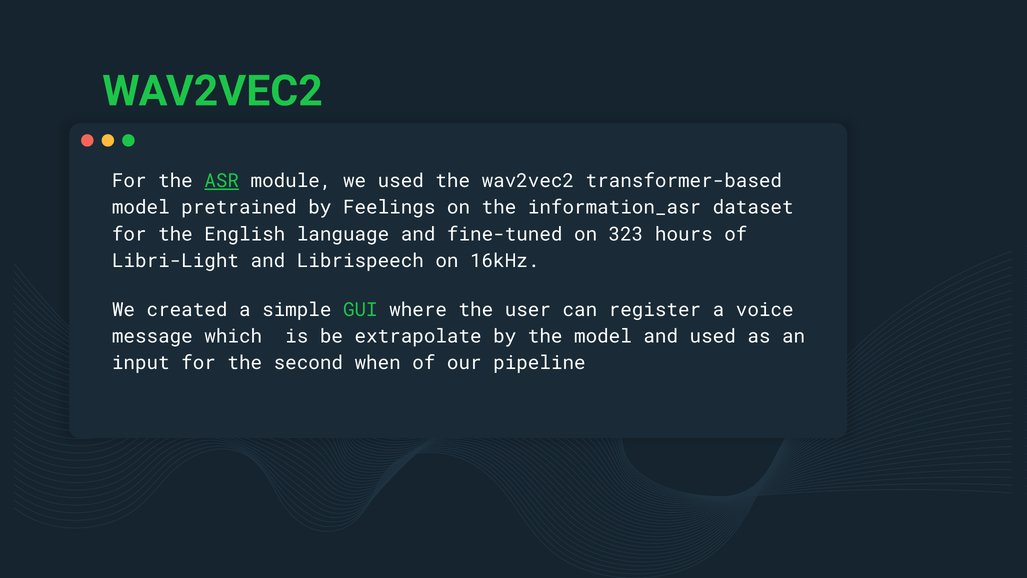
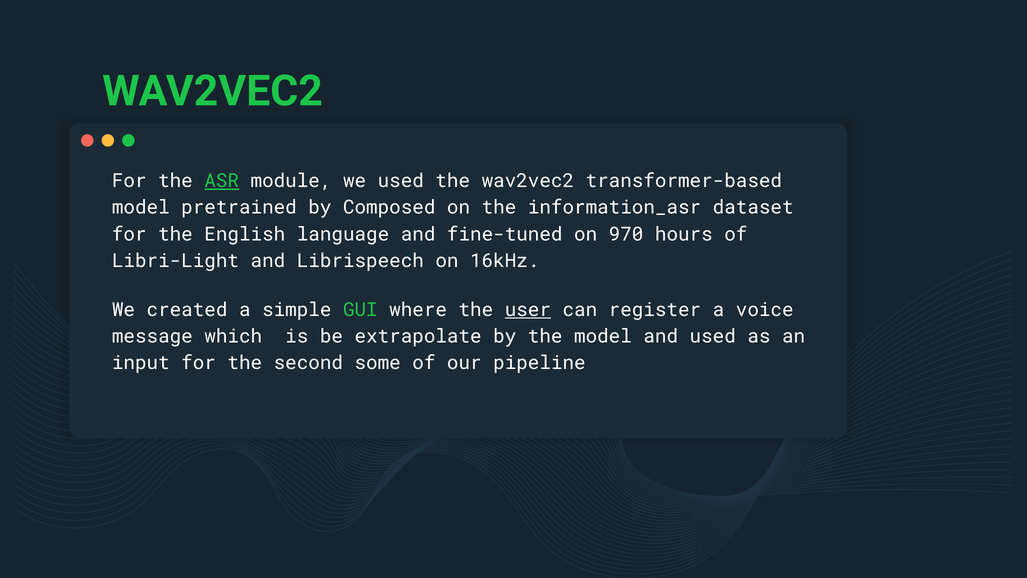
Feelings: Feelings -> Composed
323: 323 -> 970
user underline: none -> present
when: when -> some
